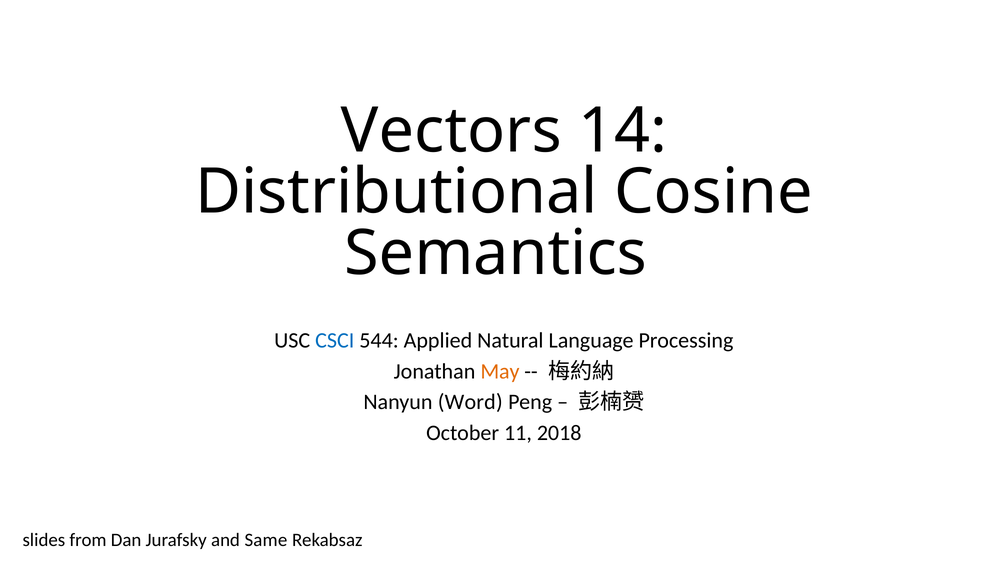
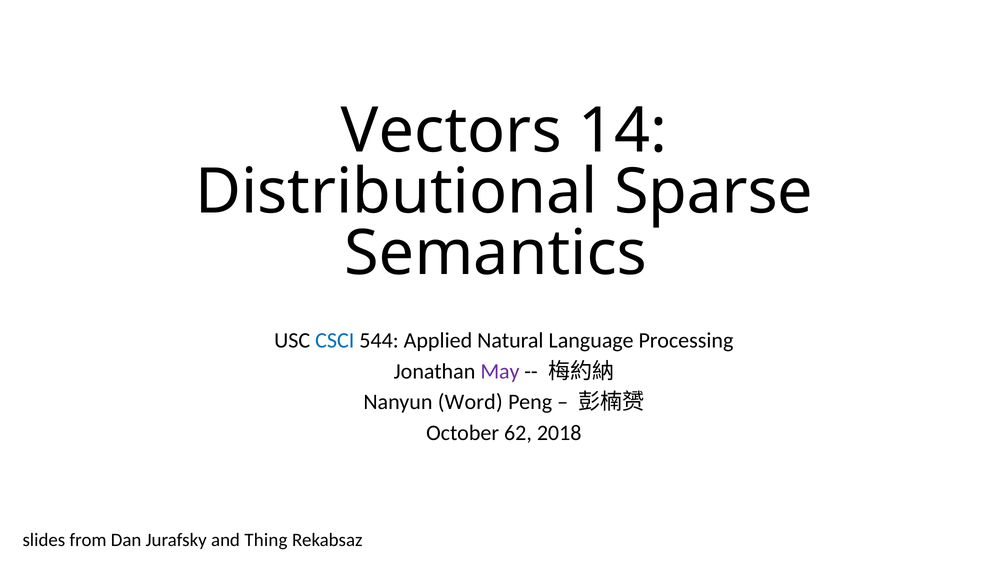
Cosine: Cosine -> Sparse
May colour: orange -> purple
11: 11 -> 62
Same: Same -> Thing
